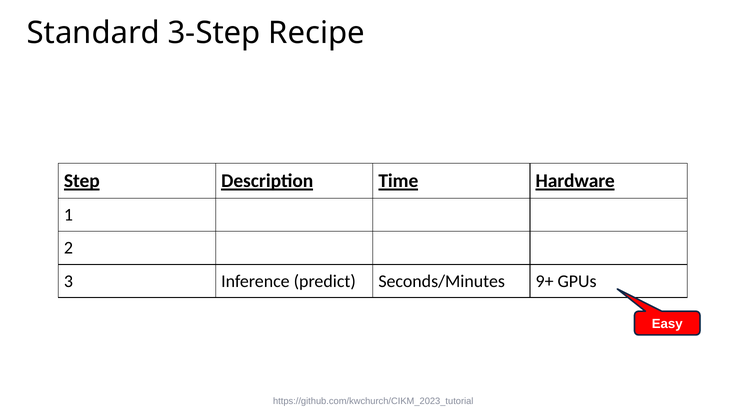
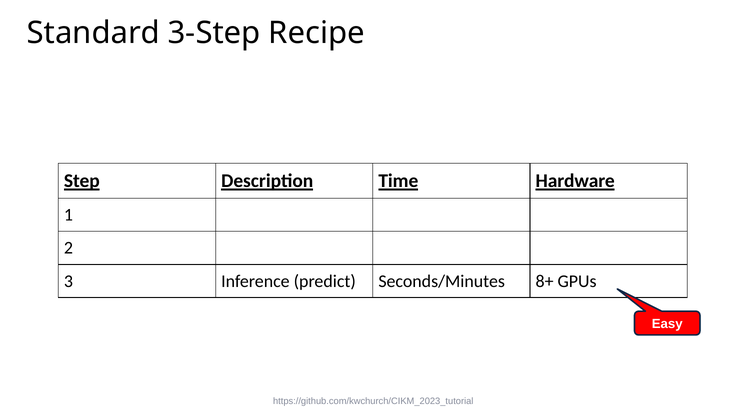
9+: 9+ -> 8+
